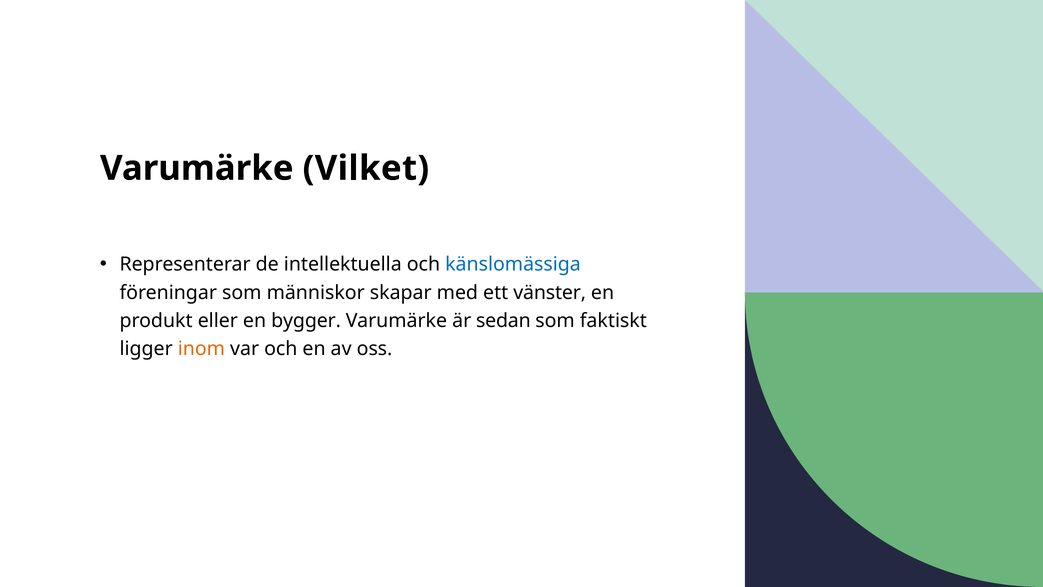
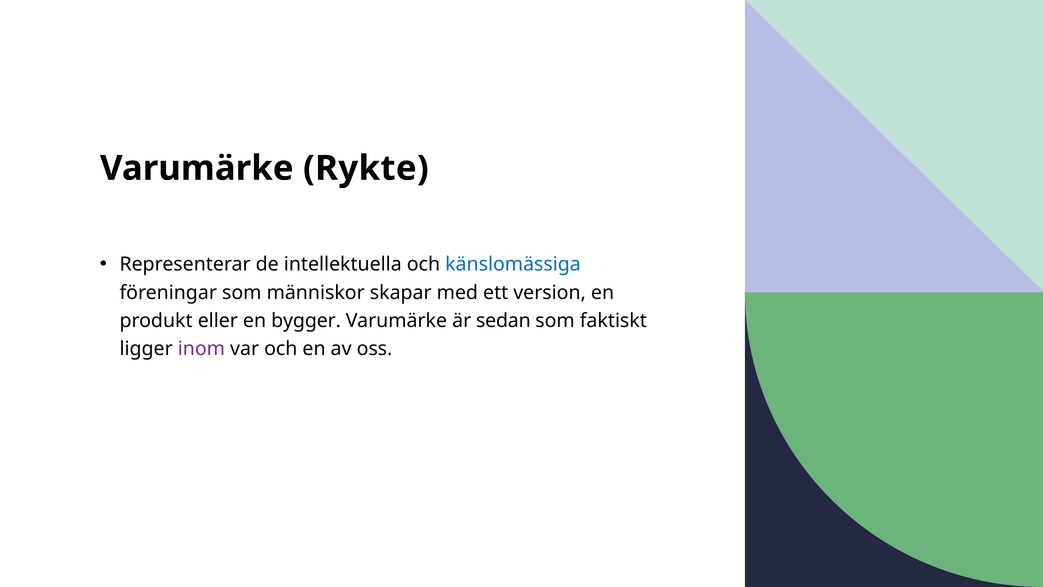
Vilket: Vilket -> Rykte
vänster: vänster -> version
inom colour: orange -> purple
